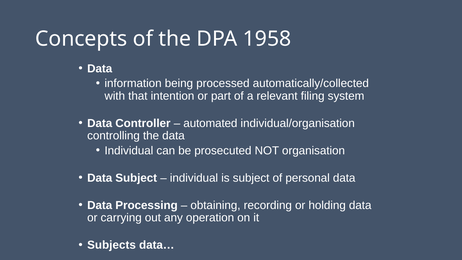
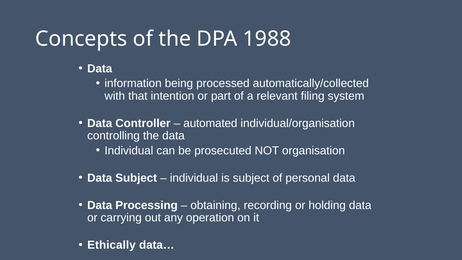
1958: 1958 -> 1988
Subjects: Subjects -> Ethically
